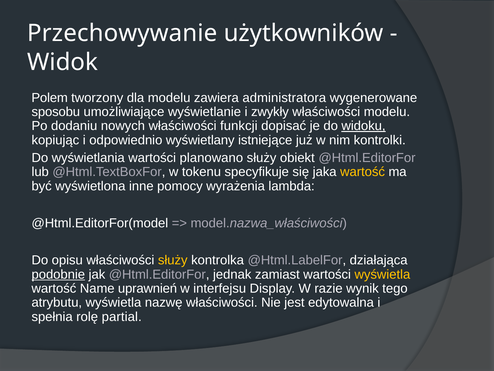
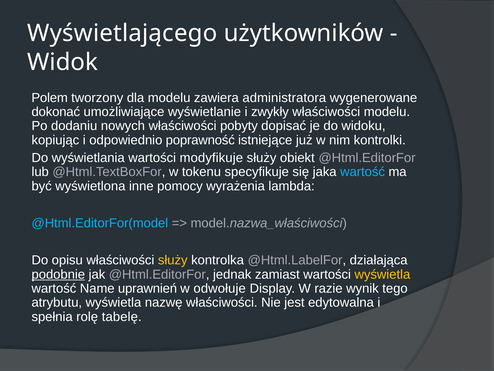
Przechowywanie: Przechowywanie -> Wyświetlającego
sposobu: sposobu -> dokonać
funkcji: funkcji -> pobyty
widoku underline: present -> none
wyświetlany: wyświetlany -> poprawność
planowano: planowano -> modyfikuje
wartość at (363, 172) colour: yellow -> light blue
@Html.EditorFor(model colour: white -> light blue
interfejsu: interfejsu -> odwołuje
partial: partial -> tabelę
